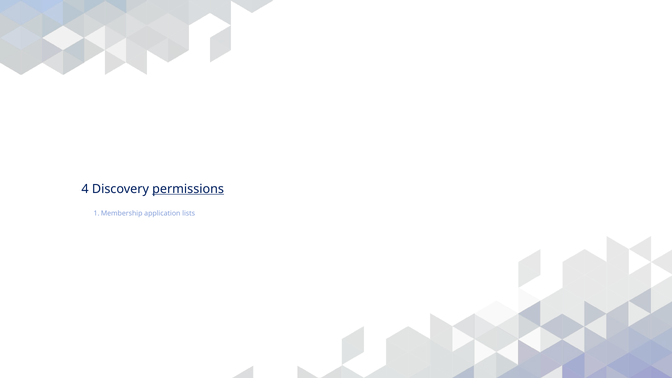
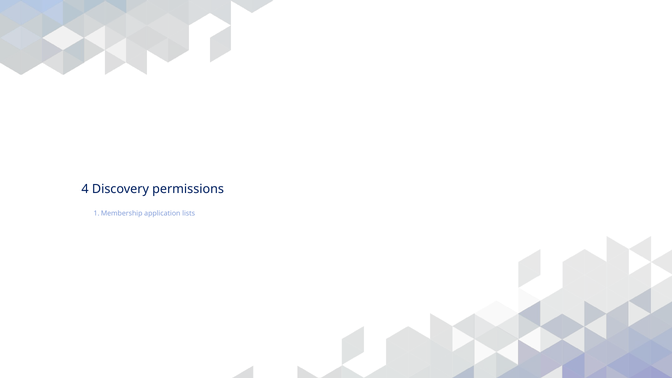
permissions underline: present -> none
